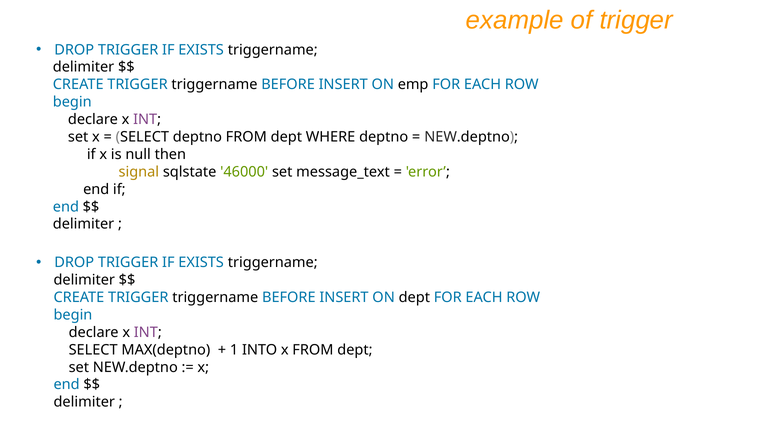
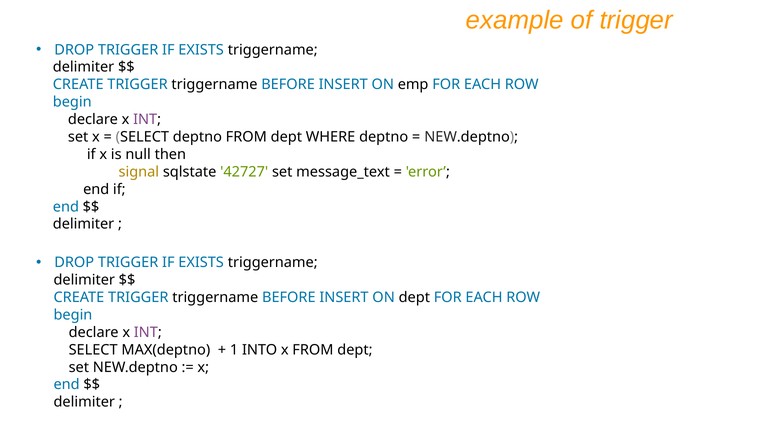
46000: 46000 -> 42727
